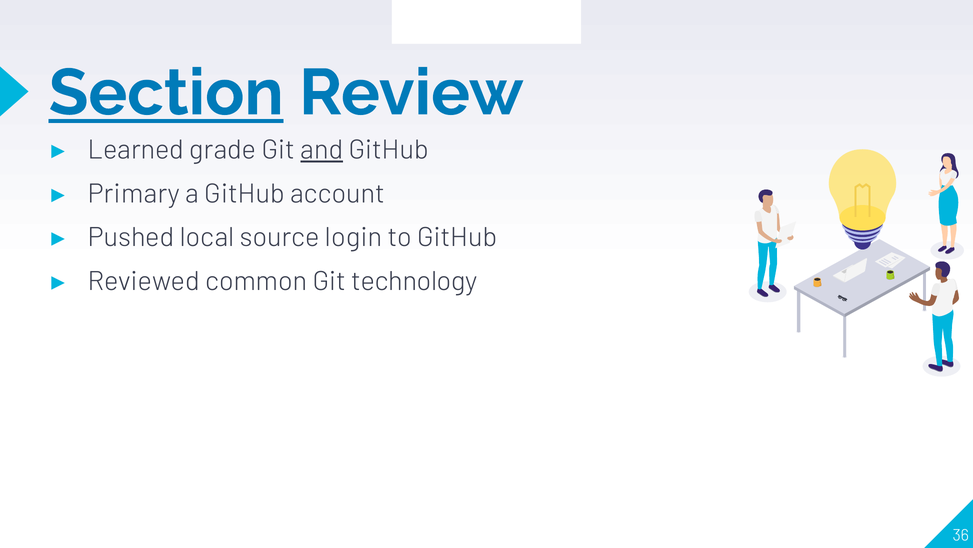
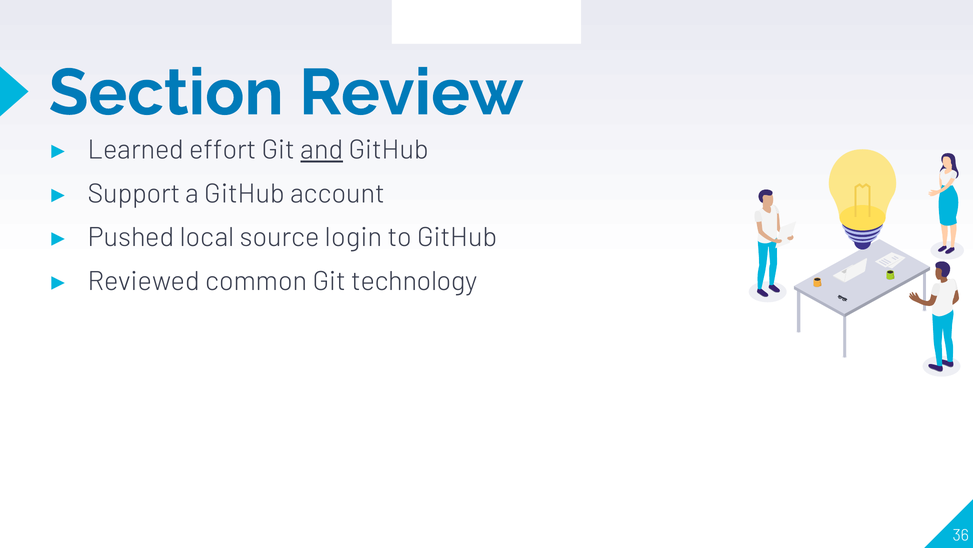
Section at (166, 93) underline: present -> none
grade: grade -> effort
Primary: Primary -> Support
